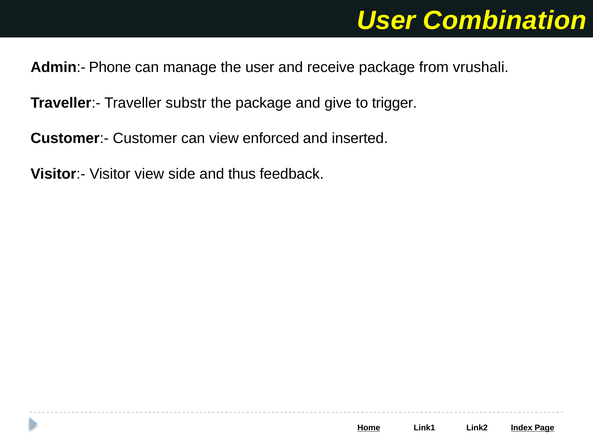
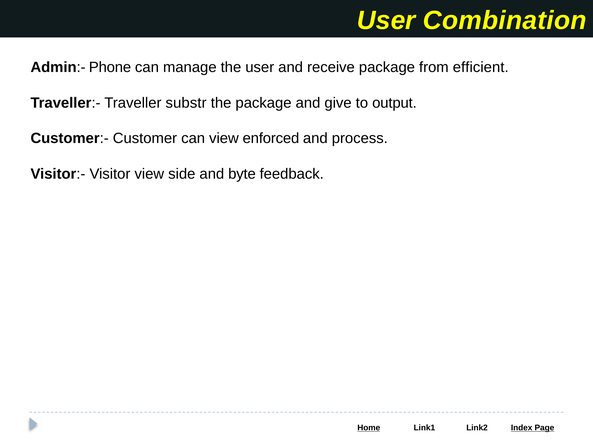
vrushali: vrushali -> efficient
trigger: trigger -> output
inserted: inserted -> process
thus: thus -> byte
